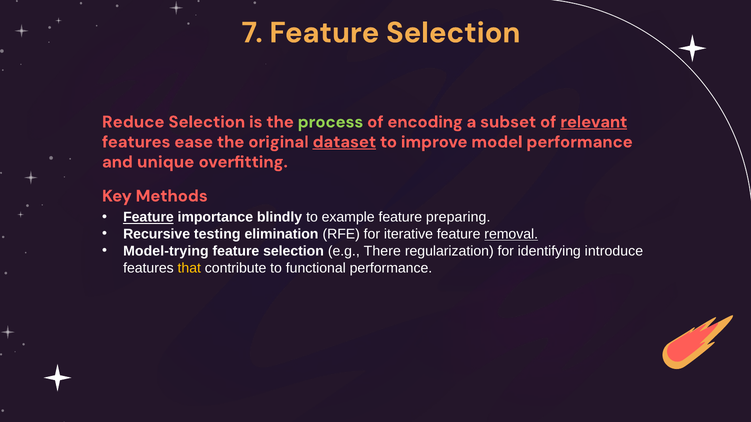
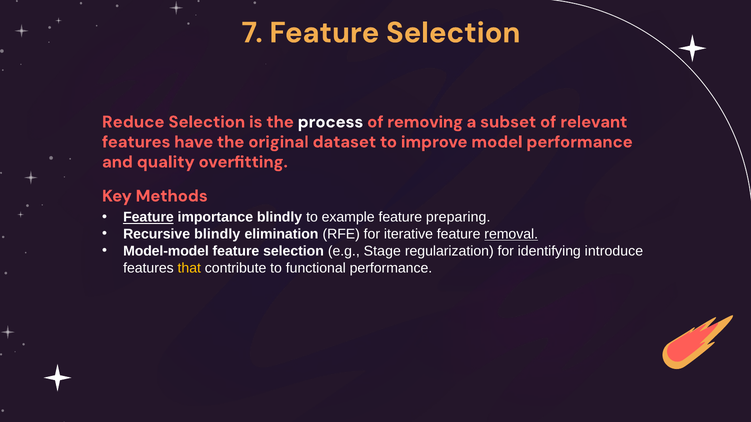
process colour: light green -> white
encoding: encoding -> removing
relevant underline: present -> none
ease: ease -> have
dataset underline: present -> none
unique: unique -> quality
Recursive testing: testing -> blindly
Model-trying: Model-trying -> Model-model
There: There -> Stage
